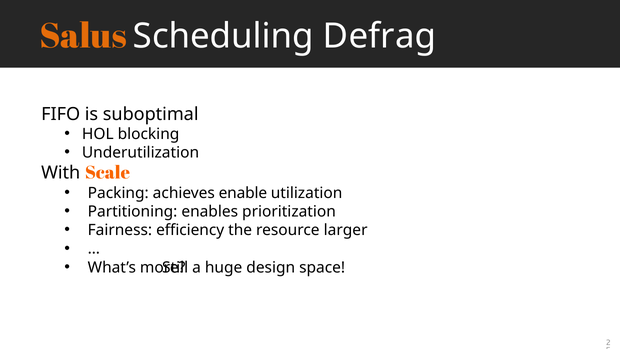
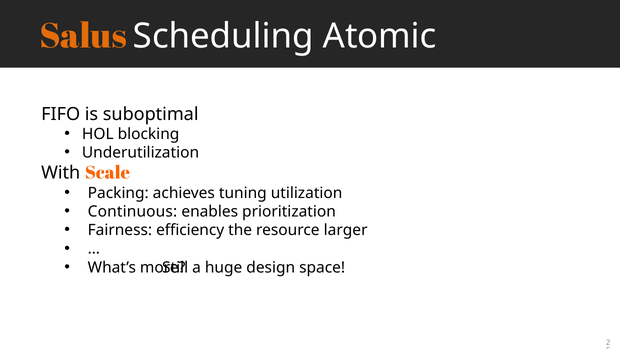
Defrag: Defrag -> Atomic
enable: enable -> tuning
Partitioning: Partitioning -> Continuous
